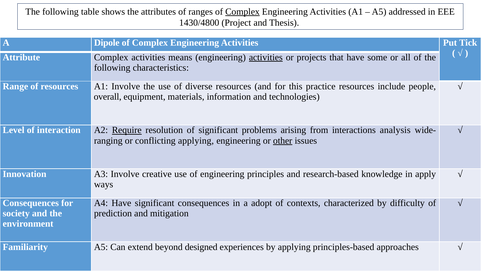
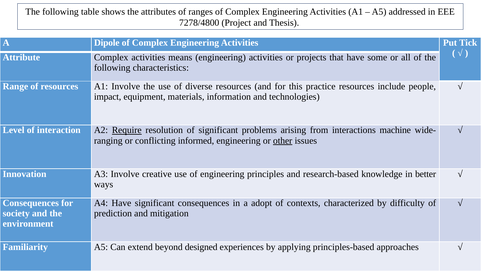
Complex at (242, 12) underline: present -> none
1430/4800: 1430/4800 -> 7278/4800
activities at (266, 57) underline: present -> none
overall: overall -> impact
analysis: analysis -> machine
conflicting applying: applying -> informed
apply: apply -> better
